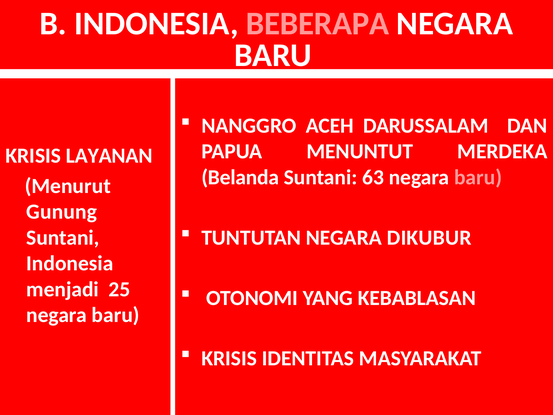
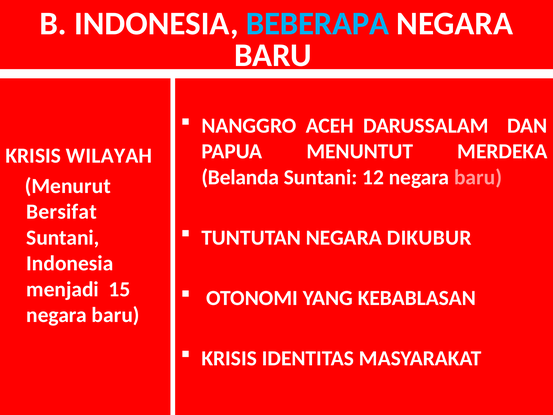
BEBERAPA colour: pink -> light blue
LAYANAN: LAYANAN -> WILAYAH
63: 63 -> 12
Gunung: Gunung -> Bersifat
25: 25 -> 15
